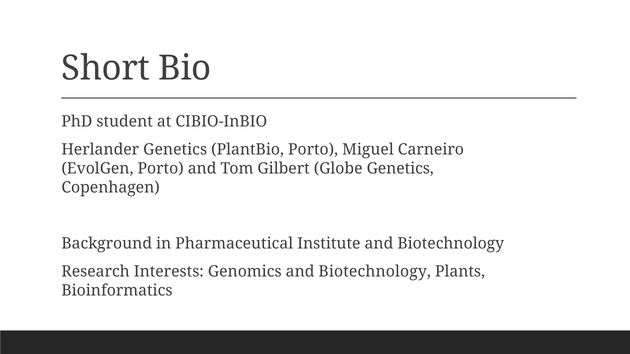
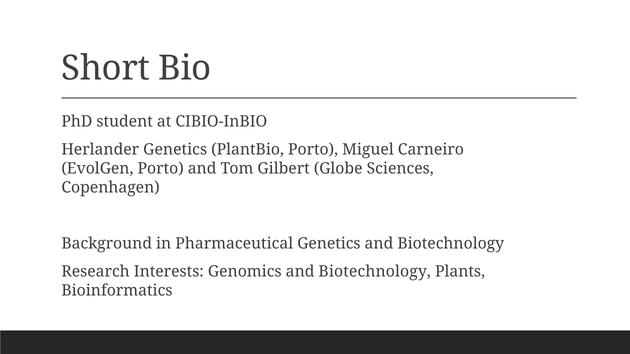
Globe Genetics: Genetics -> Sciences
Pharmaceutical Institute: Institute -> Genetics
